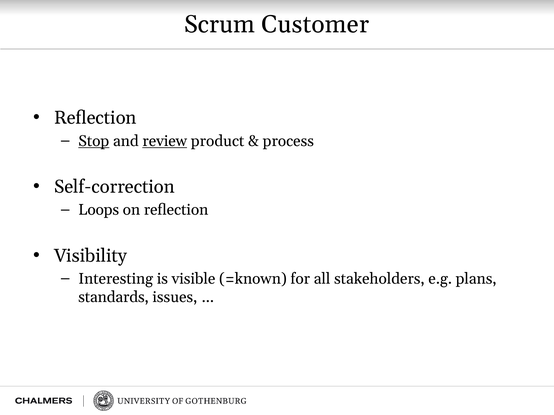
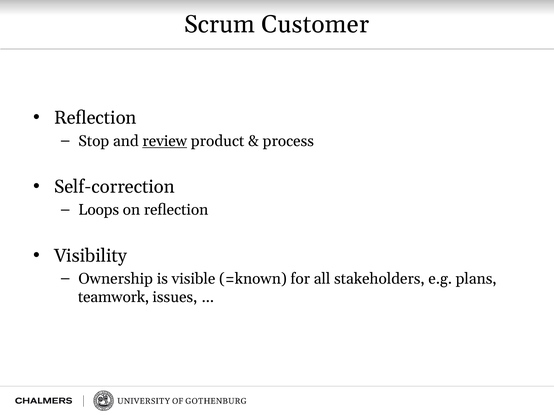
Stop underline: present -> none
Interesting: Interesting -> Ownership
standards: standards -> teamwork
